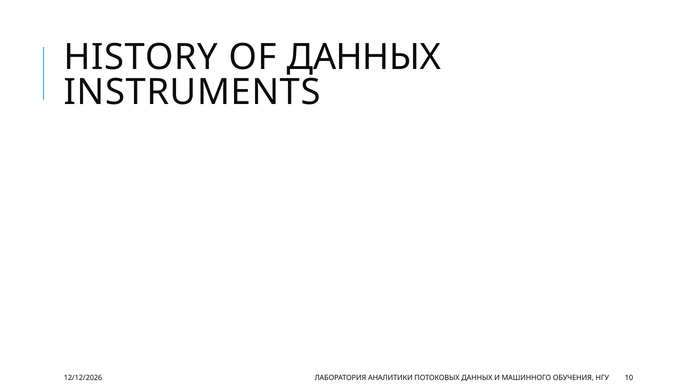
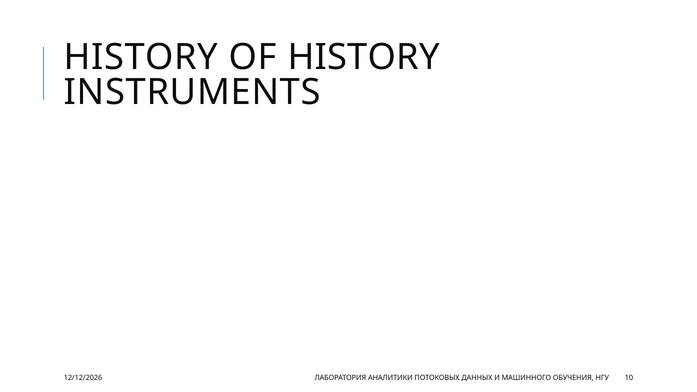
OF ДАННЫХ: ДАННЫХ -> HISTORY
